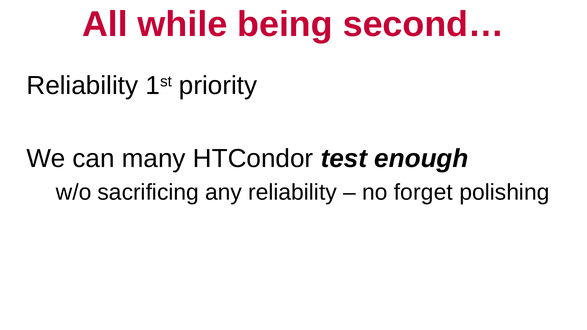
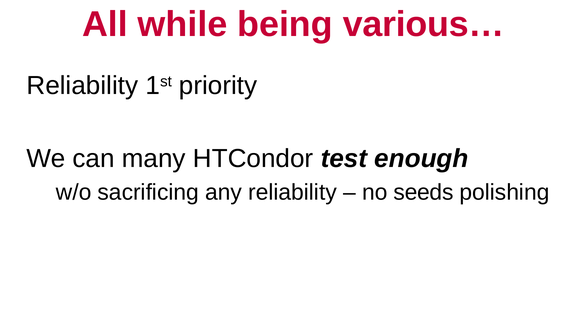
second…: second… -> various…
forget: forget -> seeds
